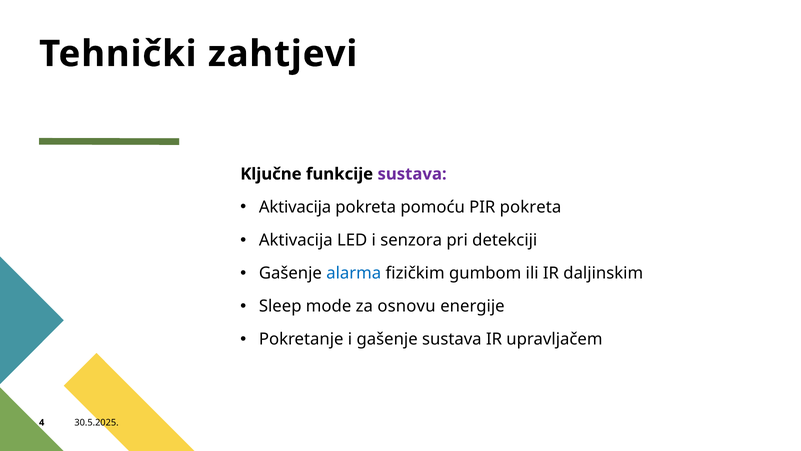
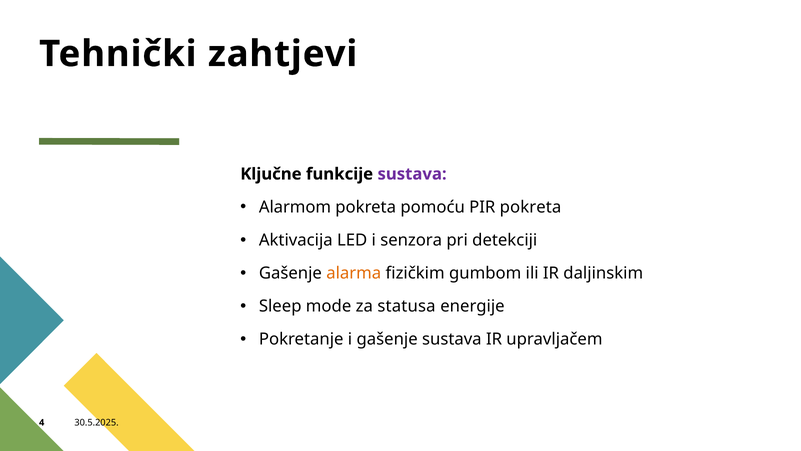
Aktivacija at (295, 207): Aktivacija -> Alarmom
alarma colour: blue -> orange
osnovu: osnovu -> statusa
